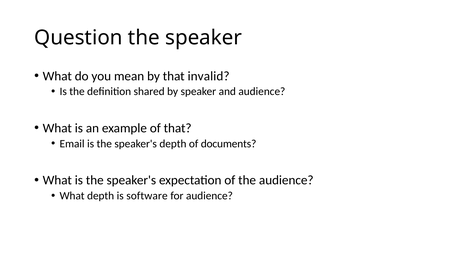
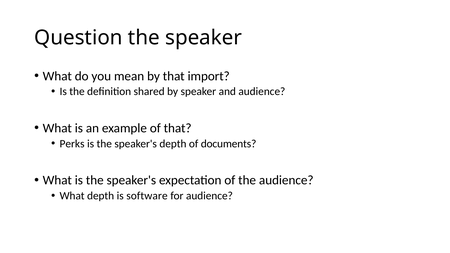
invalid: invalid -> import
Email: Email -> Perks
